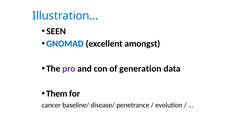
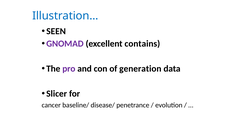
GNOMAD colour: blue -> purple
amongst: amongst -> contains
Them: Them -> Slicer
